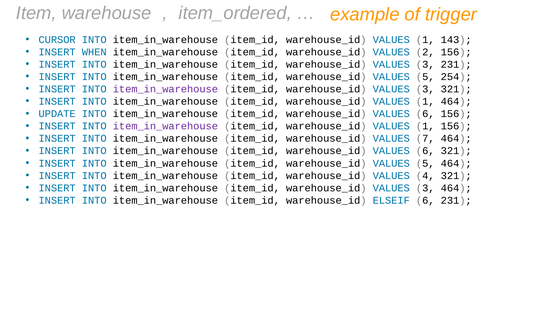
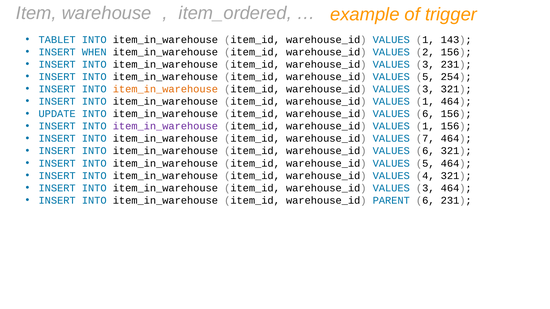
CURSOR: CURSOR -> TABLET
item_in_warehouse at (165, 89) colour: purple -> orange
ELSEIF: ELSEIF -> PARENT
